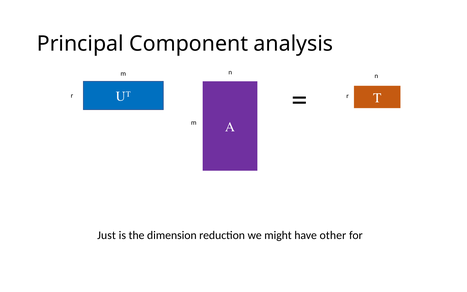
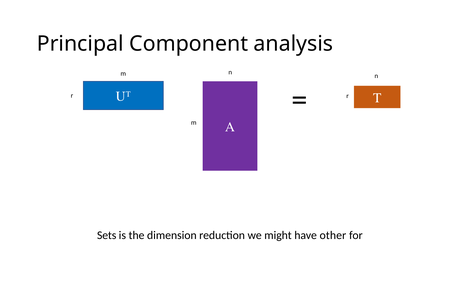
Just: Just -> Sets
